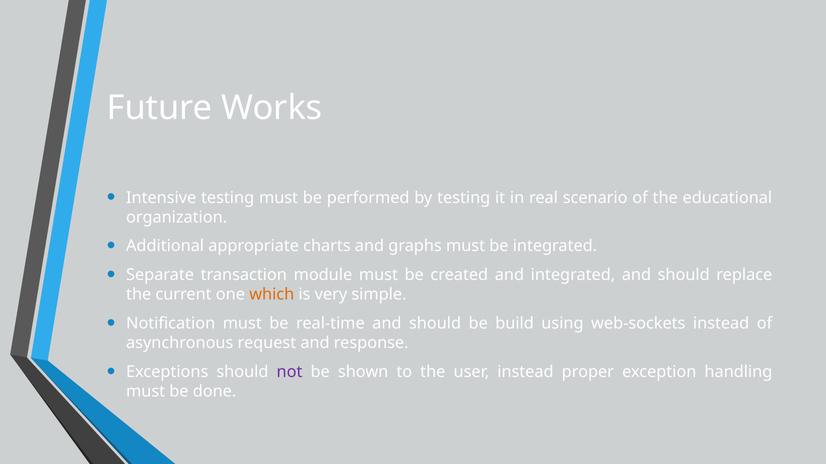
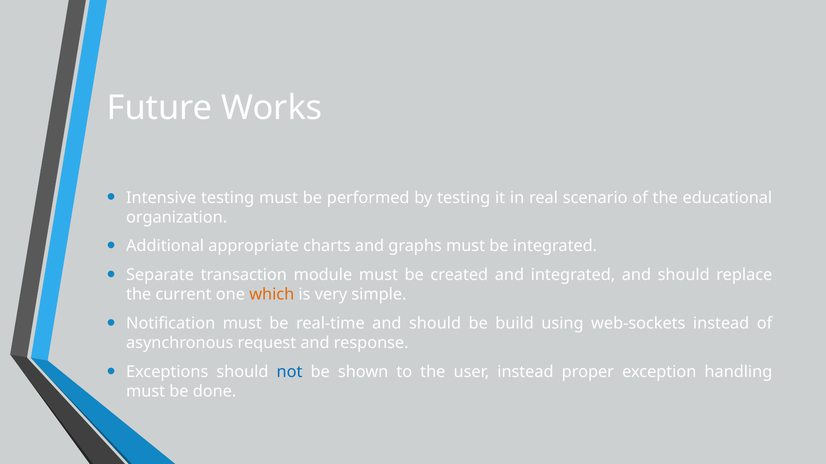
not colour: purple -> blue
